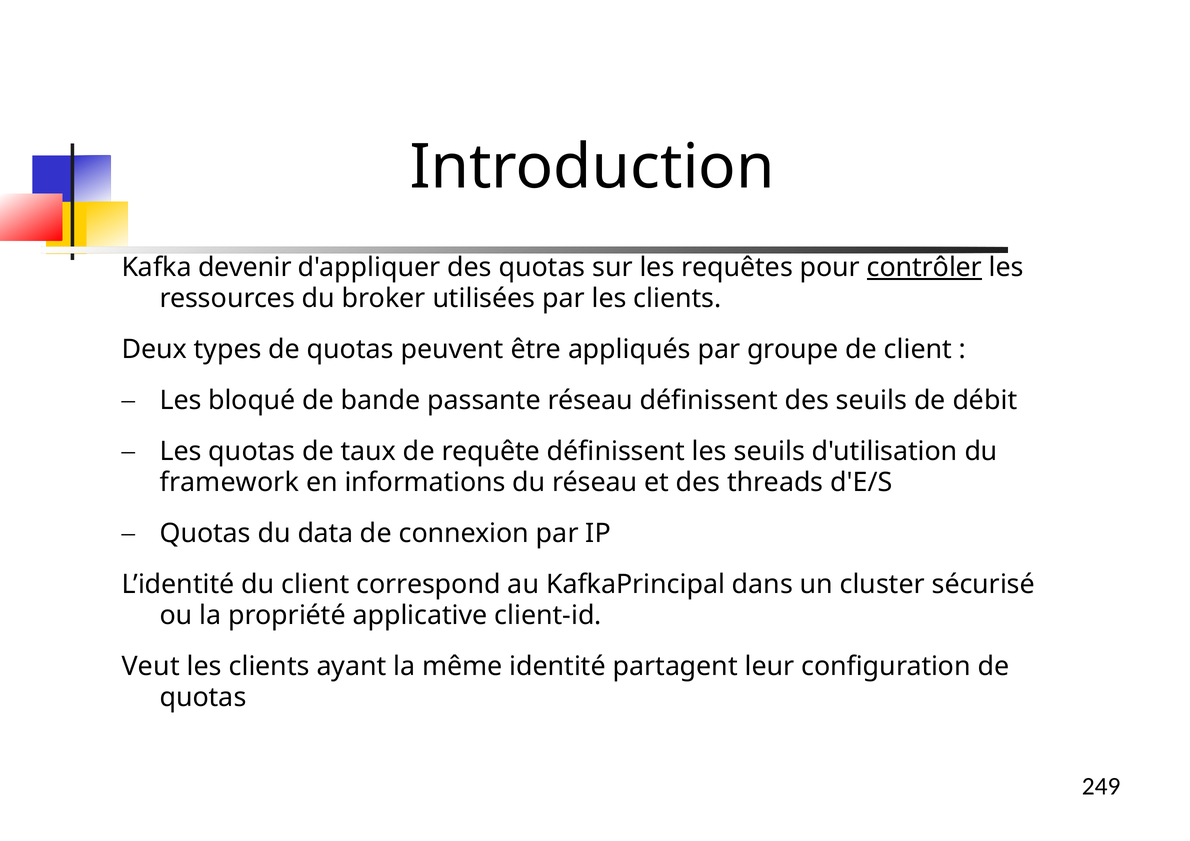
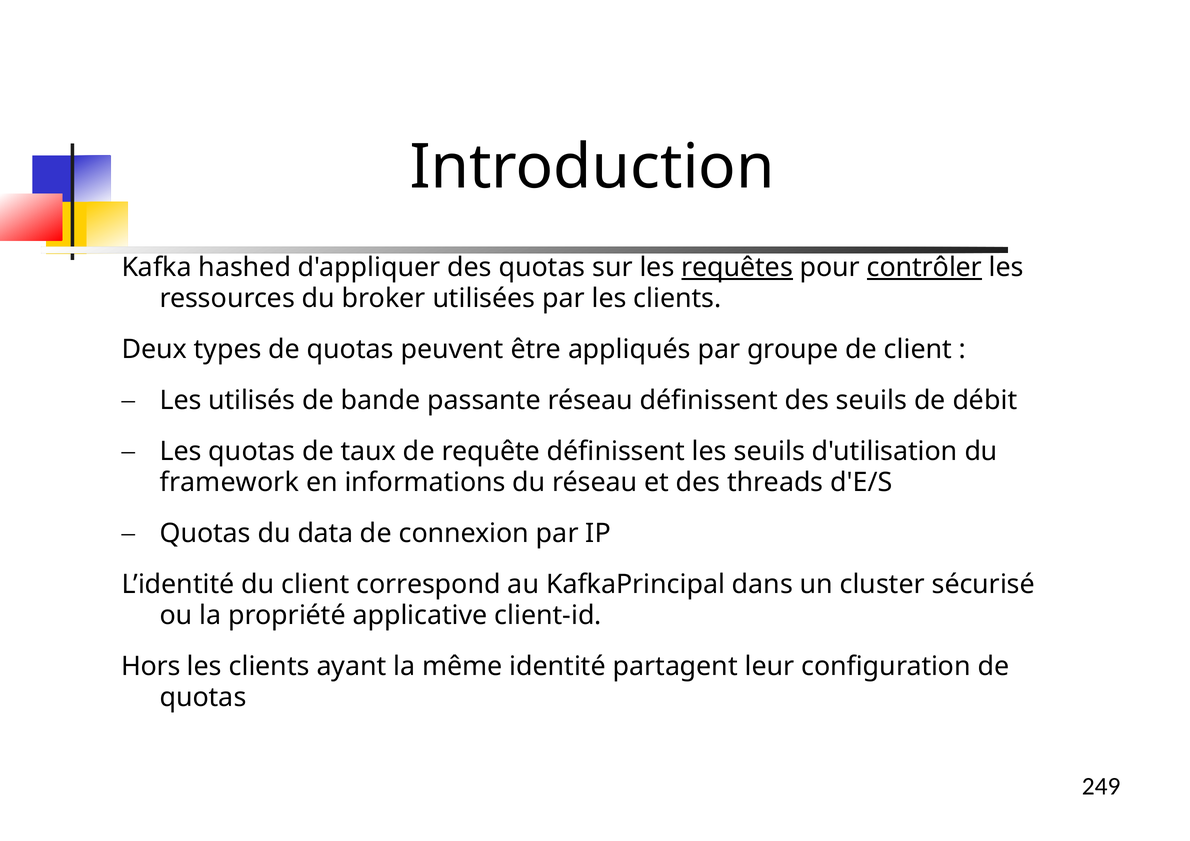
devenir: devenir -> hashed
requêtes underline: none -> present
bloqué: bloqué -> utilisés
Veut: Veut -> Hors
